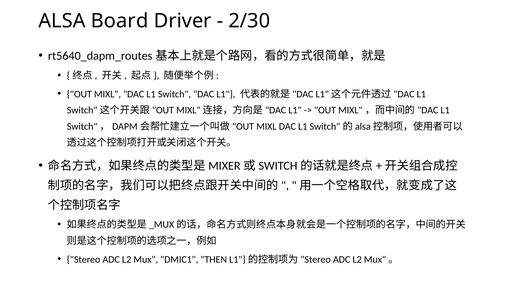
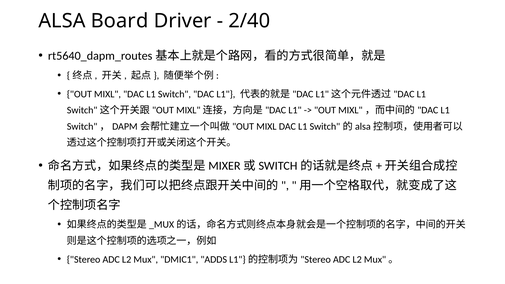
2/30: 2/30 -> 2/40
THEN: THEN -> ADDS
